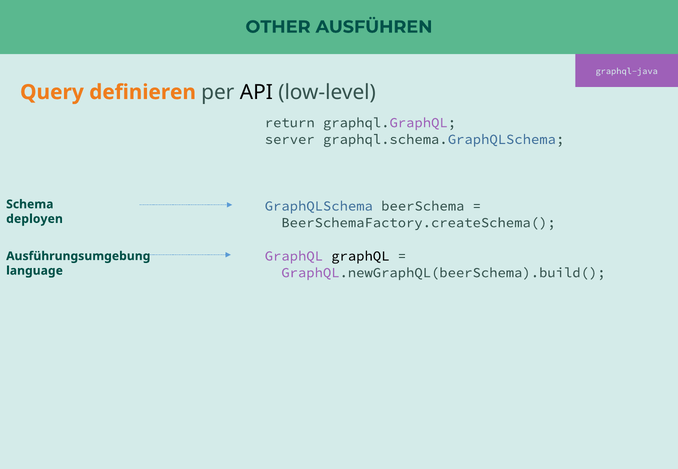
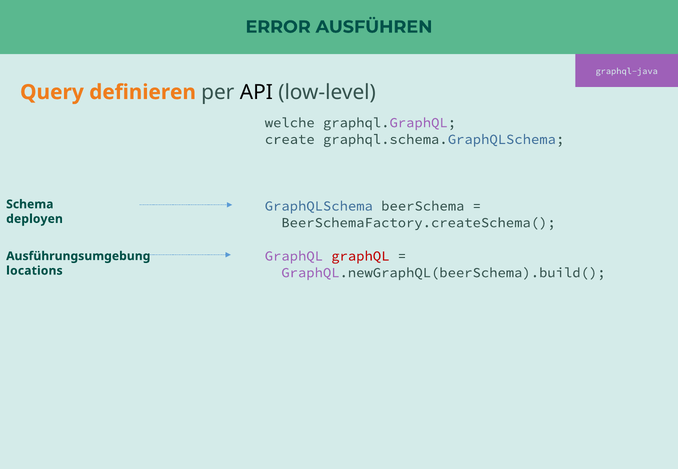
OTHER: OTHER -> ERROR
return: return -> welche
server: server -> create
graphQL at (360, 256) colour: black -> red
language: language -> locations
